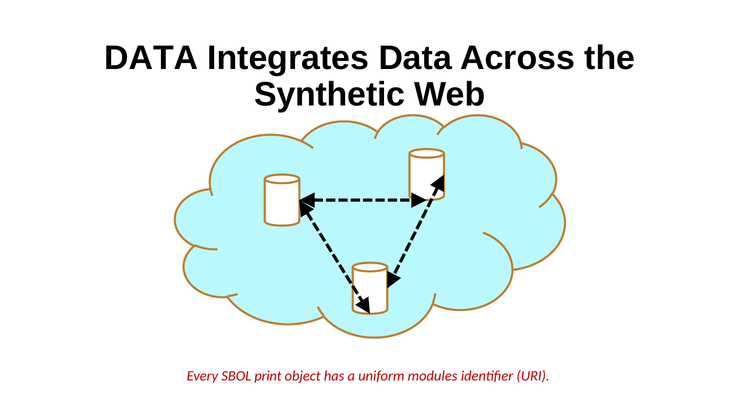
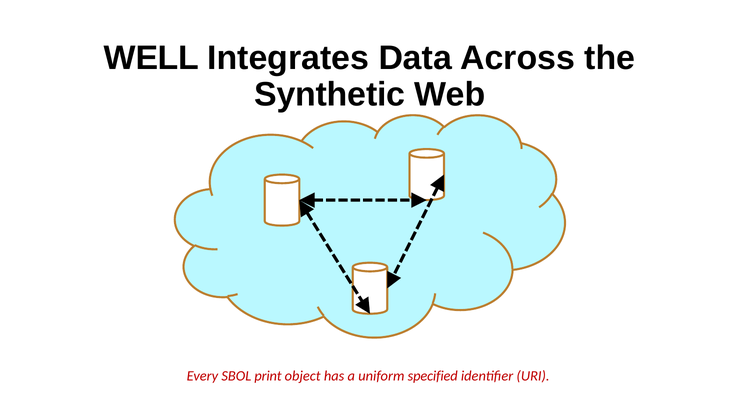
DATA at (151, 58): DATA -> WELL
modules: modules -> specified
